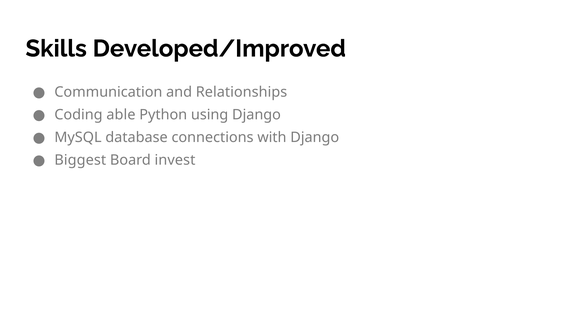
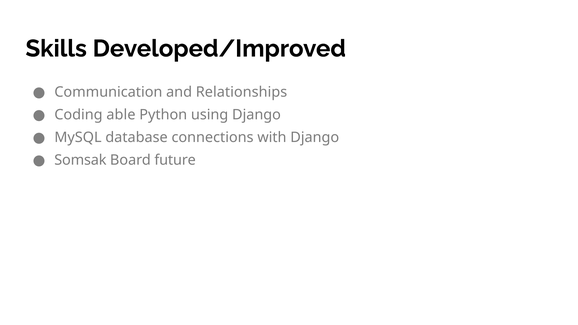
Biggest: Biggest -> Somsak
invest: invest -> future
